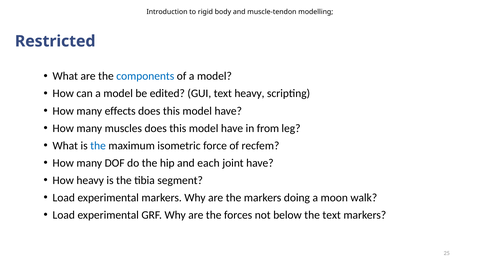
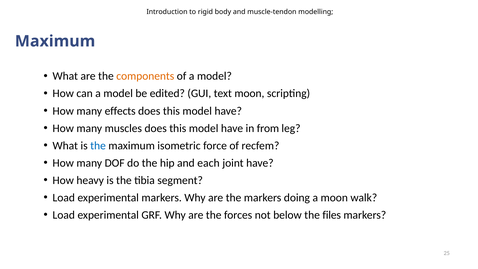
Restricted at (55, 41): Restricted -> Maximum
components colour: blue -> orange
text heavy: heavy -> moon
the text: text -> files
